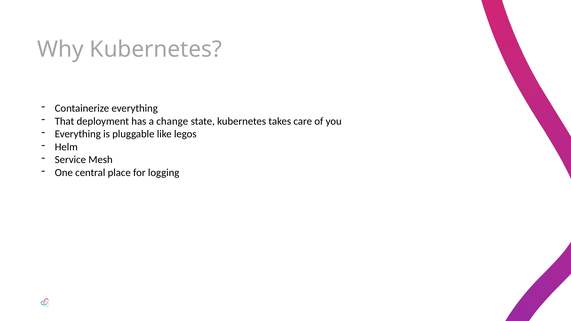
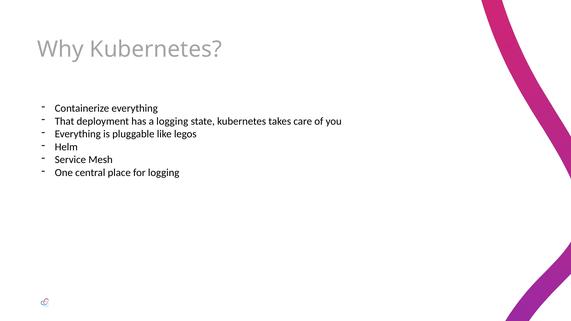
a change: change -> logging
